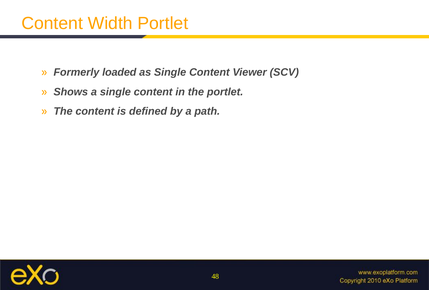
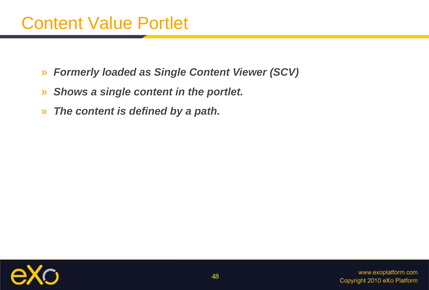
Width: Width -> Value
